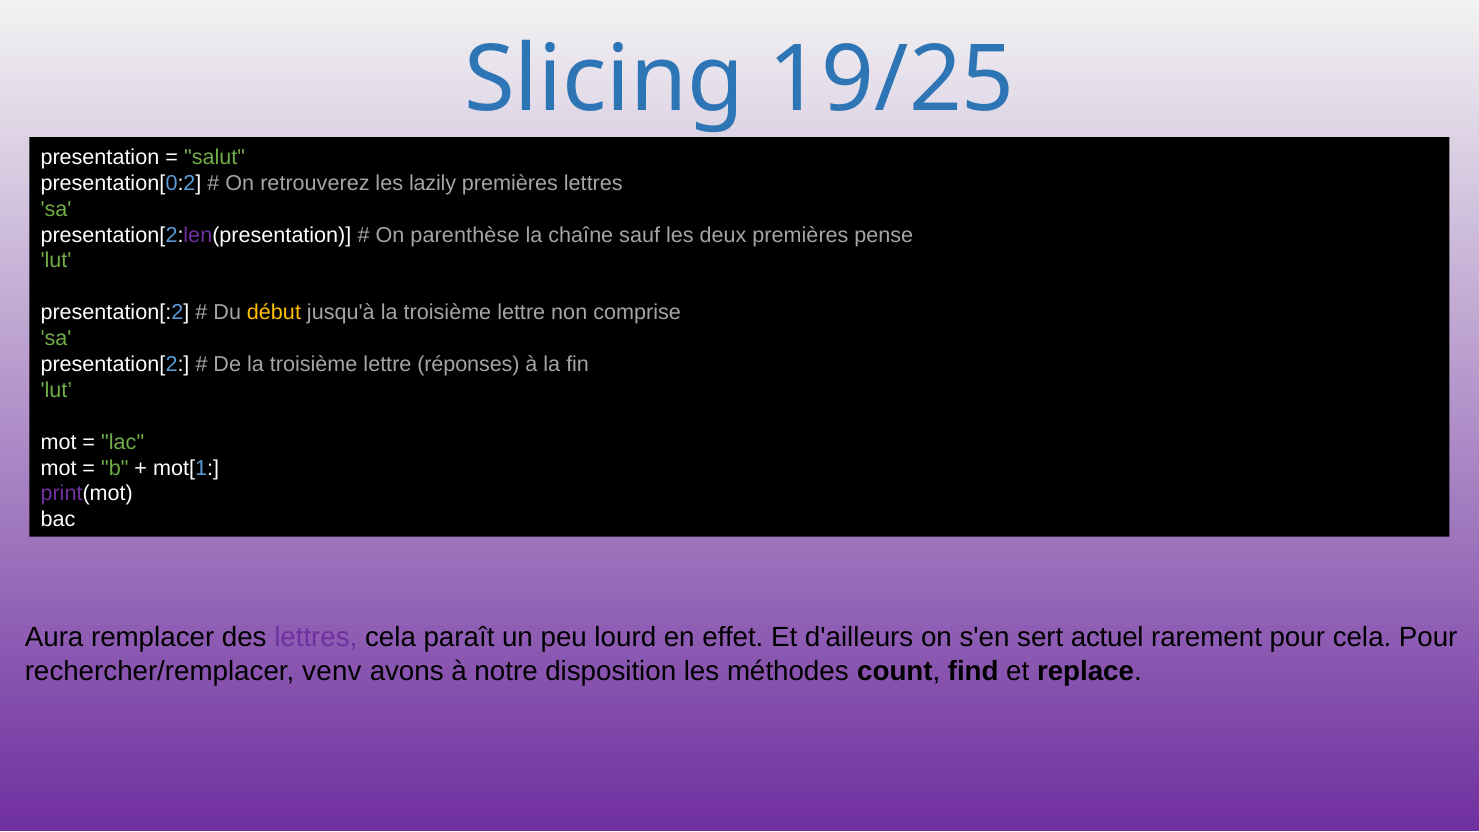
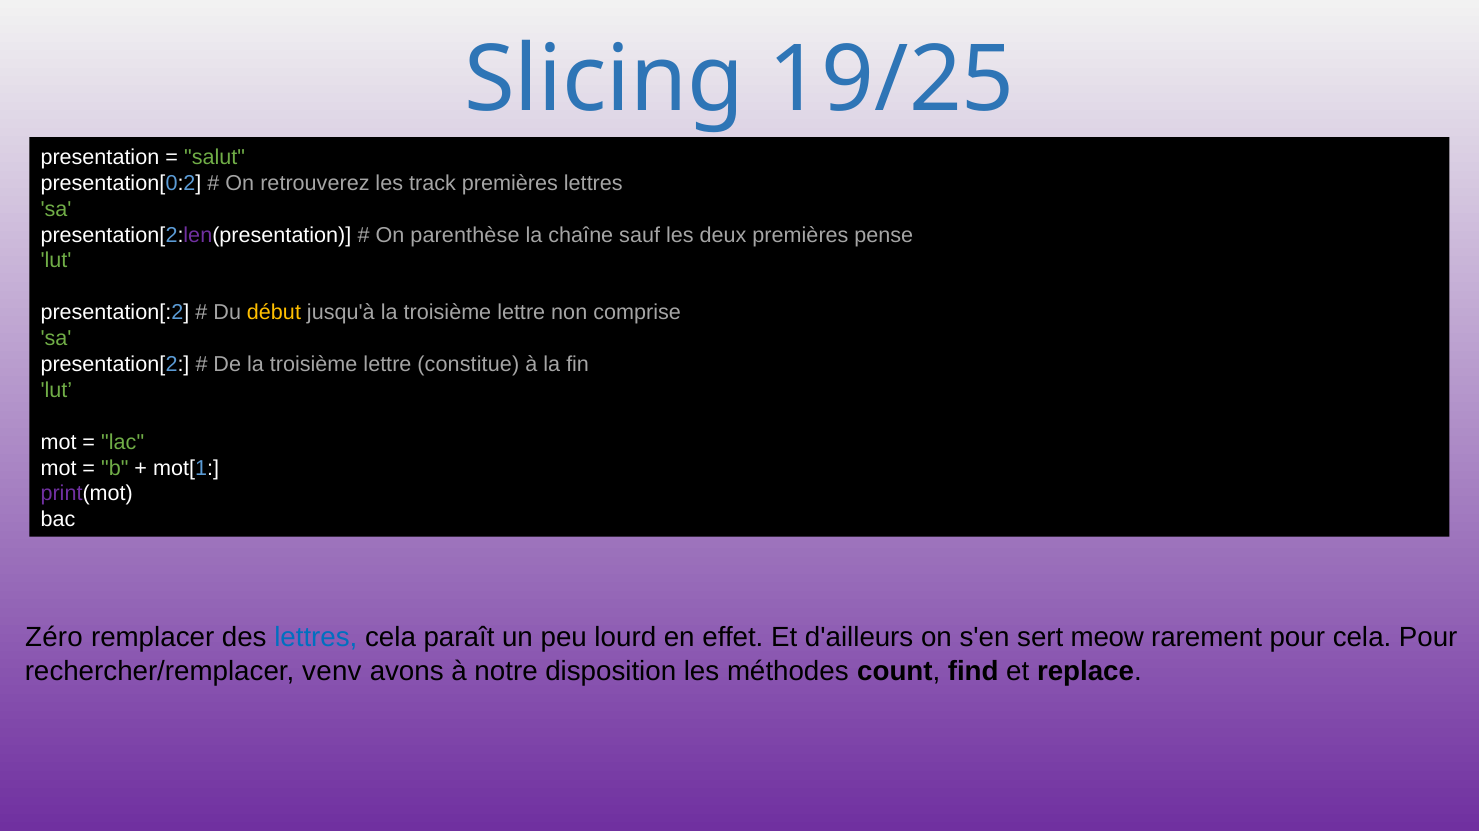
lazily: lazily -> track
réponses: réponses -> constitue
Aura: Aura -> Zéro
lettres at (316, 638) colour: purple -> blue
actuel: actuel -> meow
